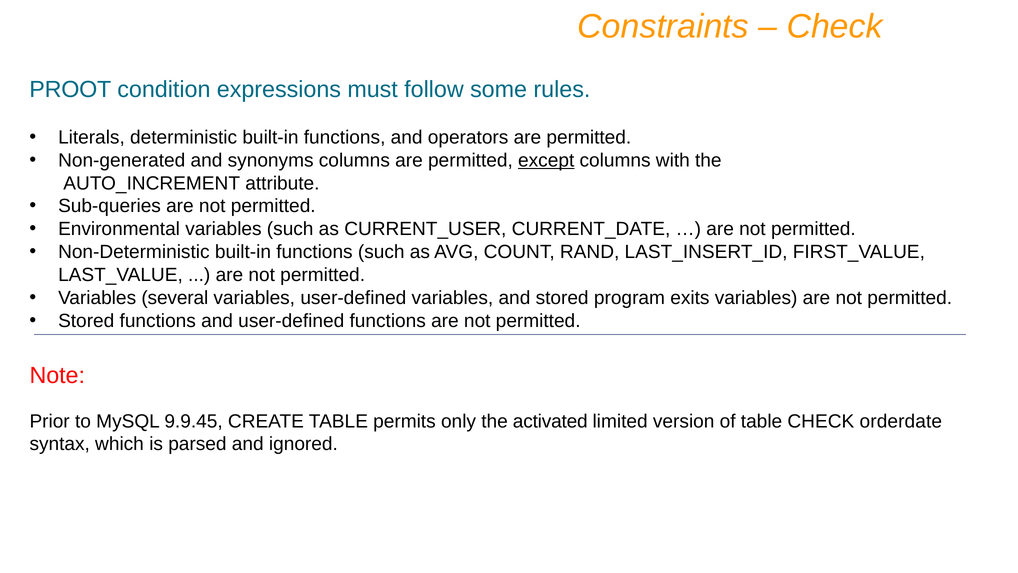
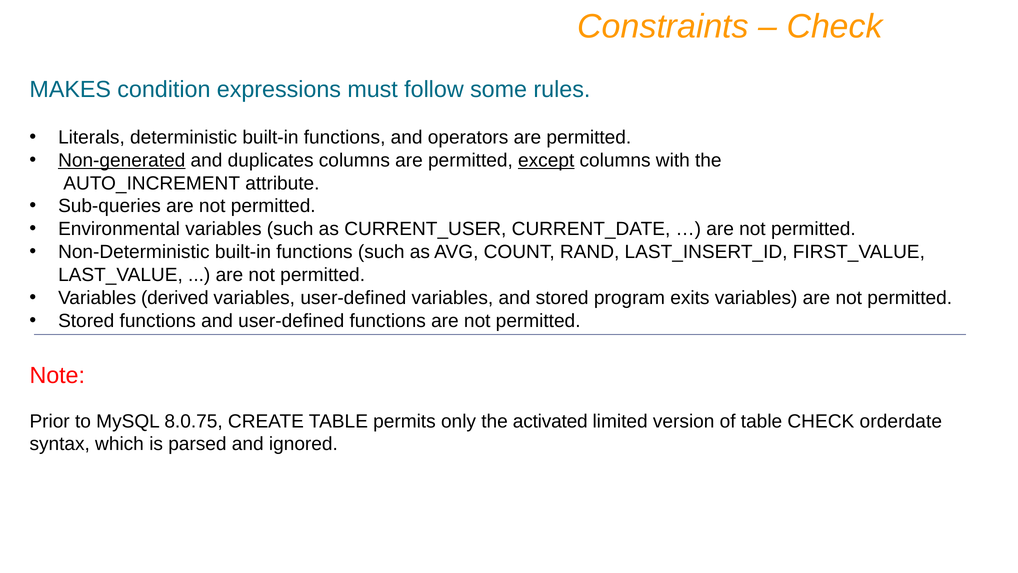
PROOT: PROOT -> MAKES
Non-generated underline: none -> present
synonyms: synonyms -> duplicates
several: several -> derived
9.9.45: 9.9.45 -> 8.0.75
